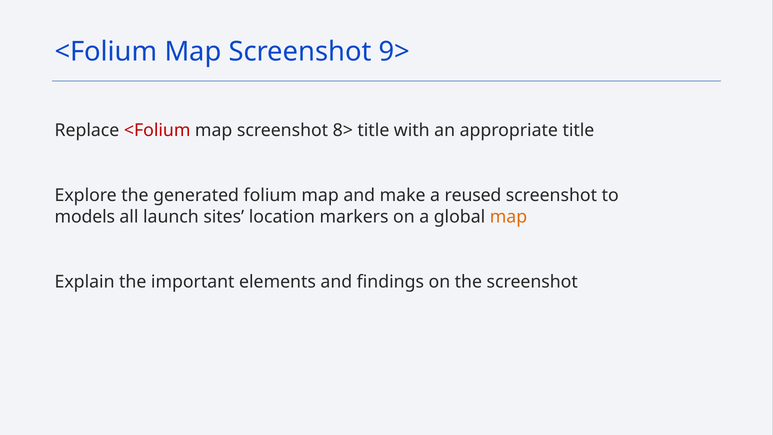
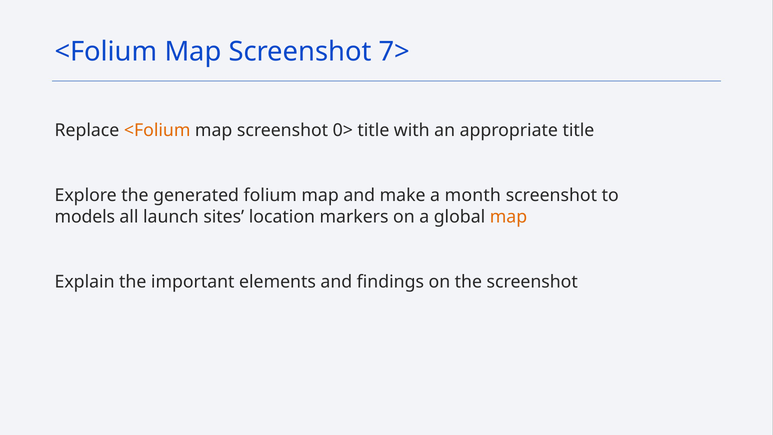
9>: 9> -> 7>
<Folium at (157, 130) colour: red -> orange
8>: 8> -> 0>
reused: reused -> month
